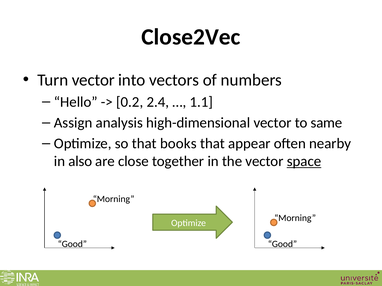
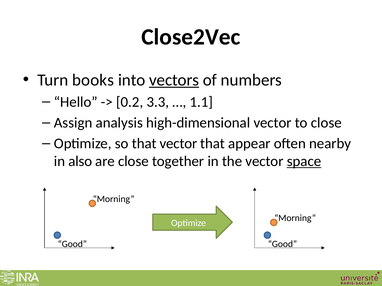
Turn vector: vector -> books
vectors underline: none -> present
2.4: 2.4 -> 3.3
to same: same -> close
that books: books -> vector
